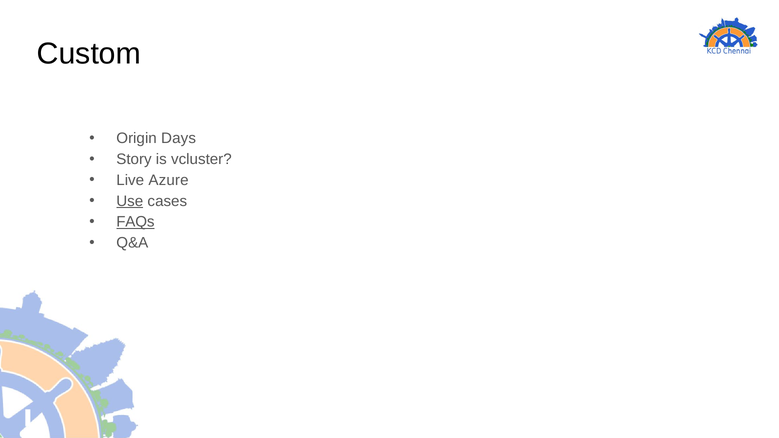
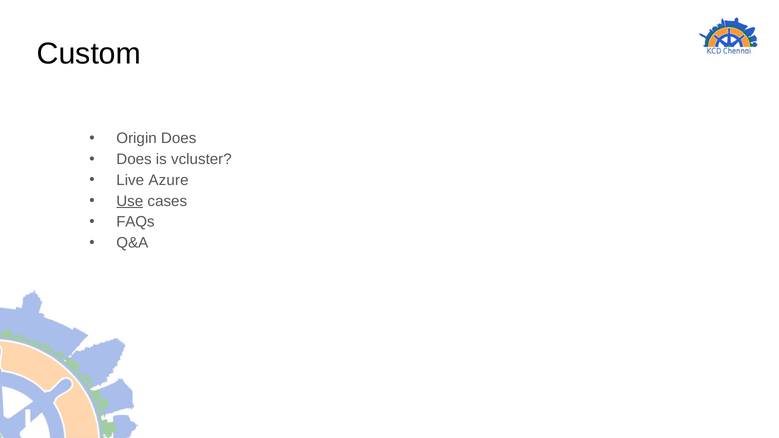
Origin Days: Days -> Does
Story at (134, 159): Story -> Does
FAQs underline: present -> none
